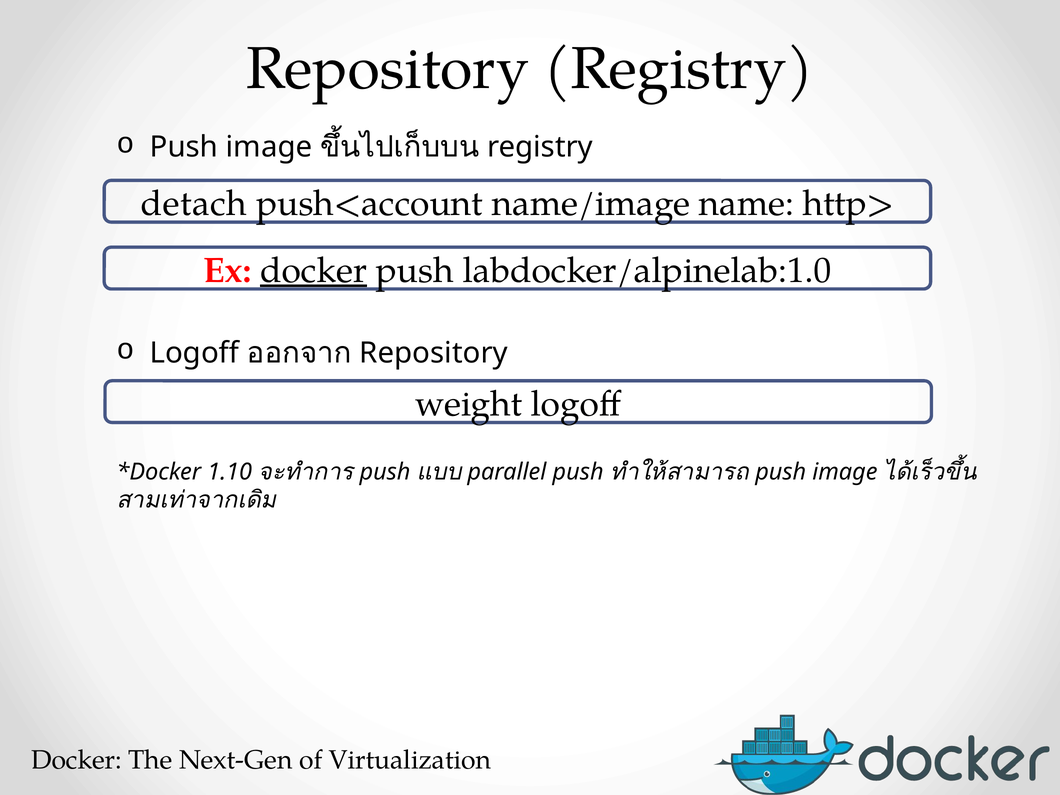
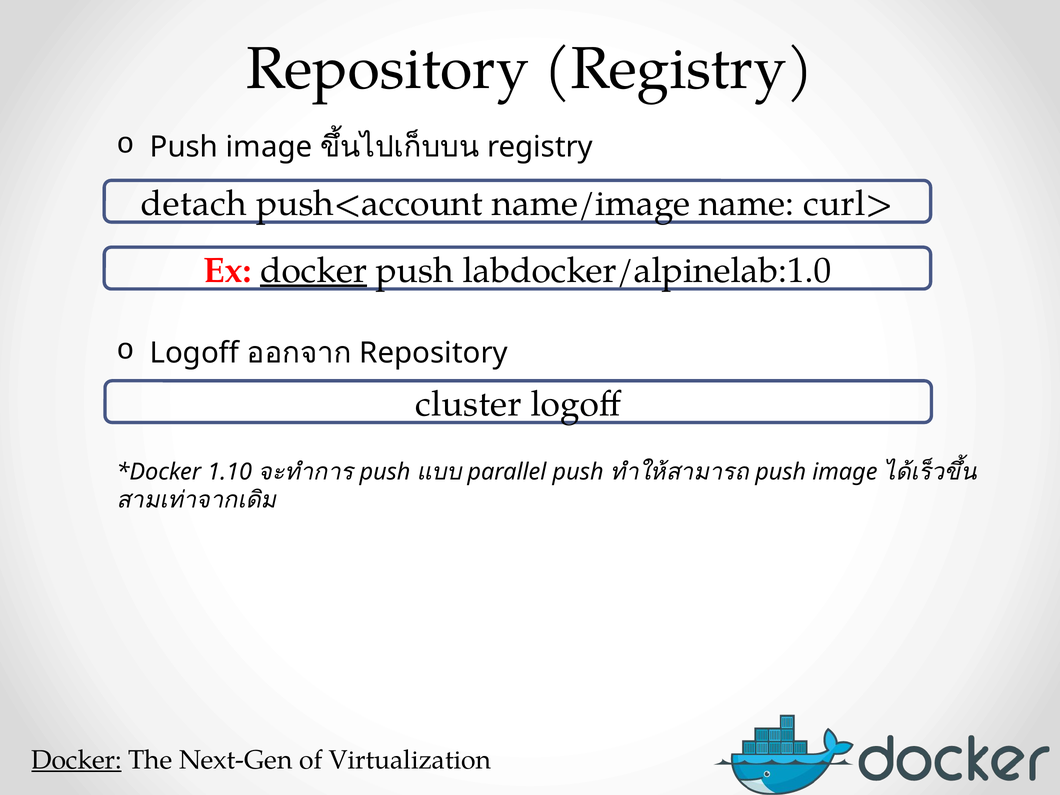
http>: http> -> curl>
weight: weight -> cluster
Docker at (76, 760) underline: none -> present
